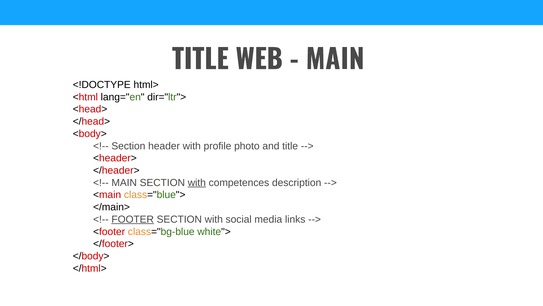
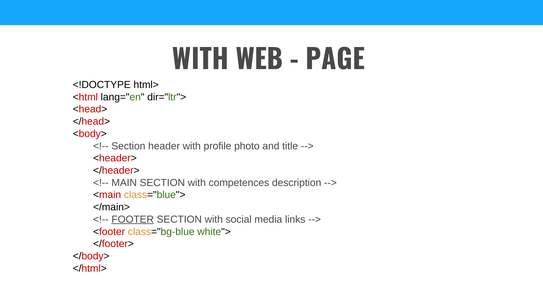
TITLE at (200, 60): TITLE -> WITH
MAIN at (335, 60): MAIN -> PAGE
with at (197, 182) underline: present -> none
